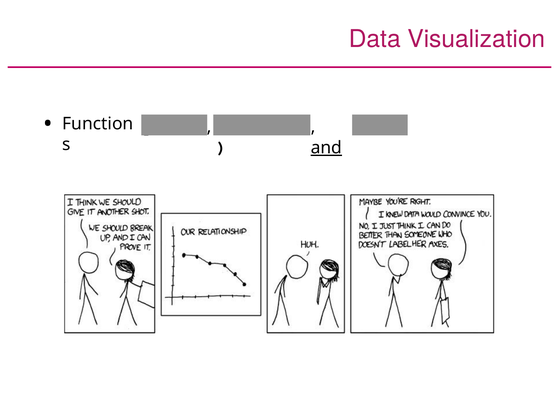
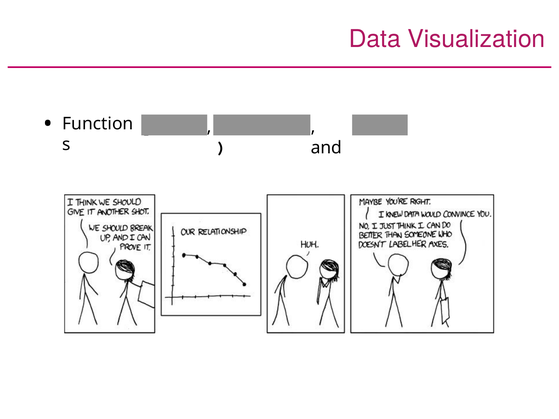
and underline: present -> none
